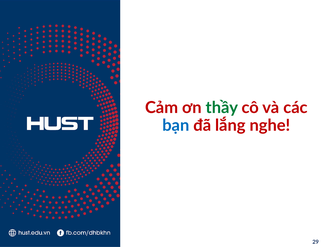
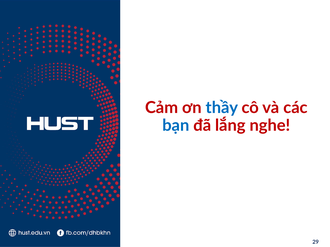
thầy colour: green -> blue
